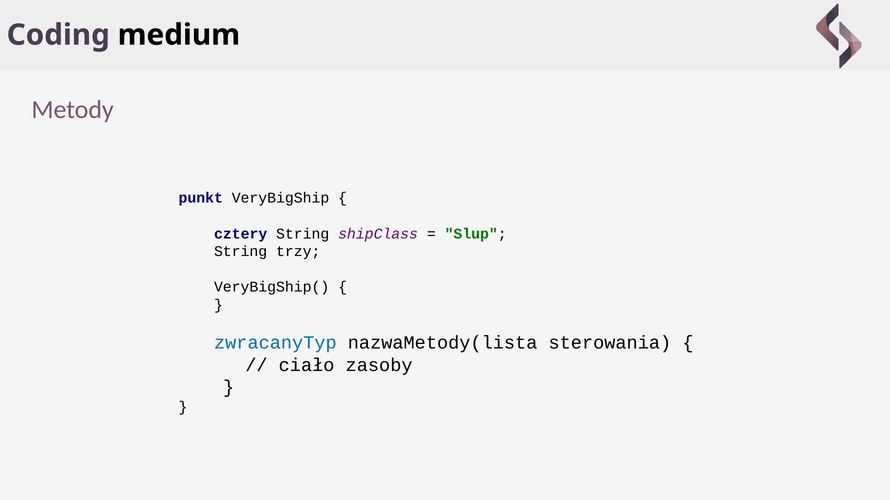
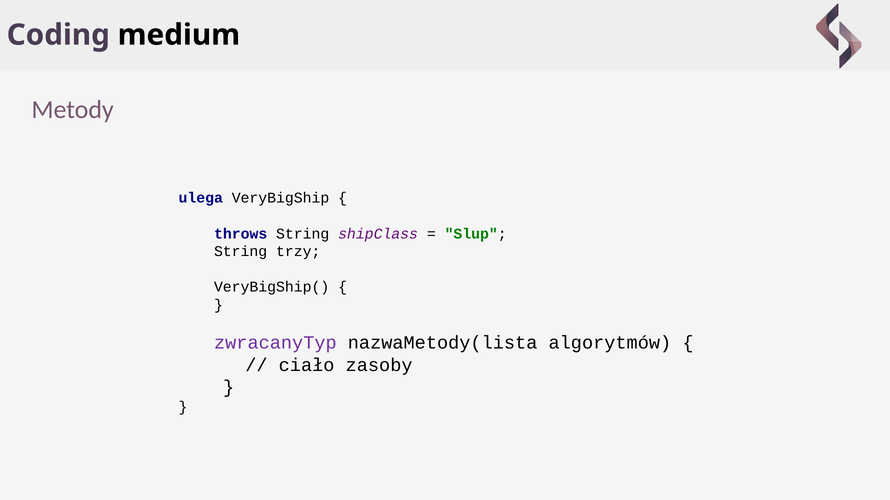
punkt: punkt -> ulega
cztery: cztery -> throws
zwracanyTyp colour: blue -> purple
sterowania: sterowania -> algorytmów
